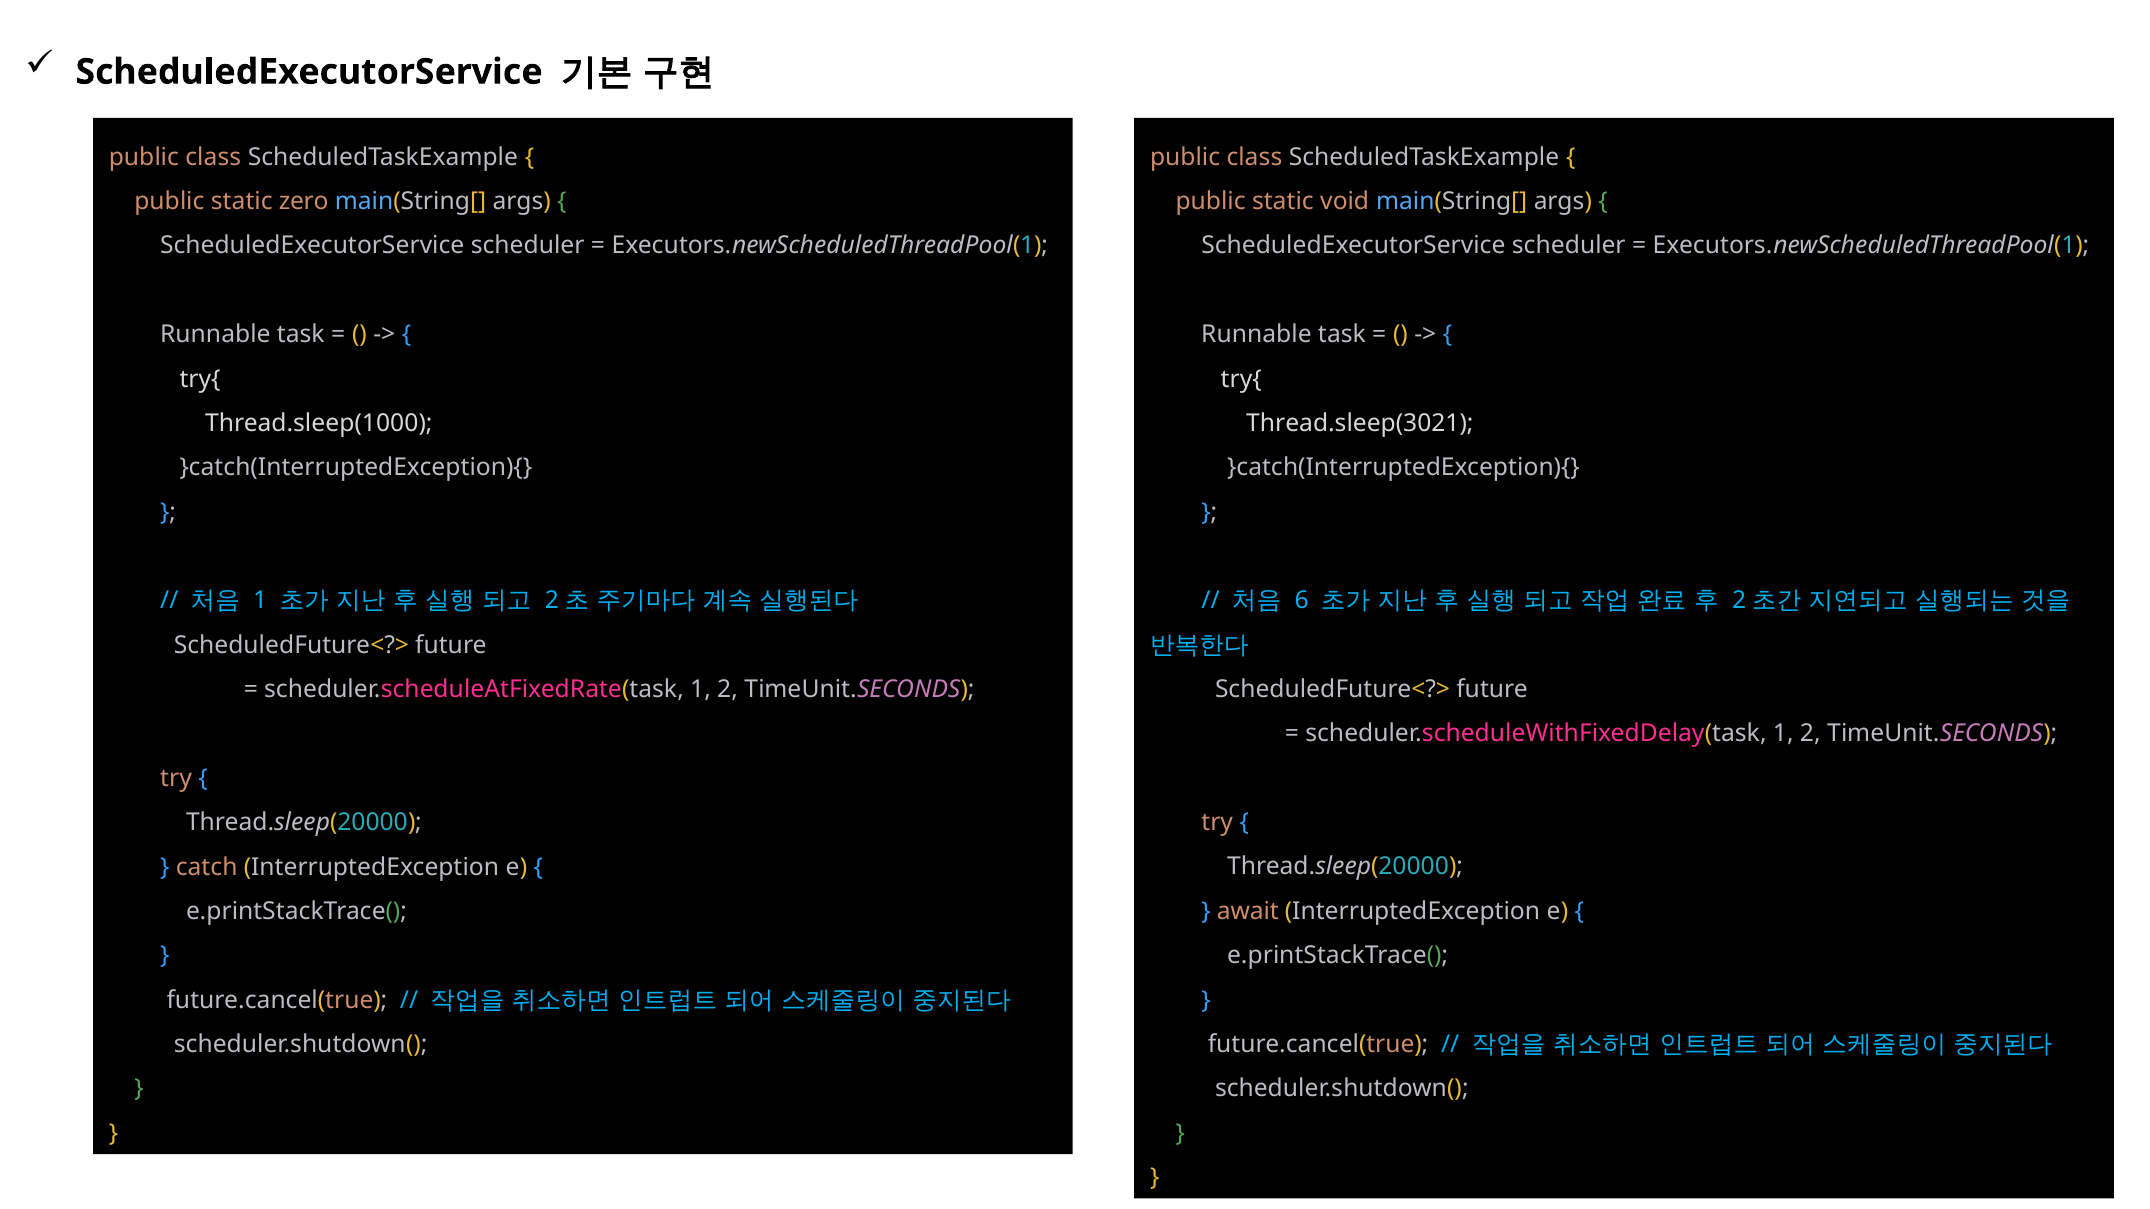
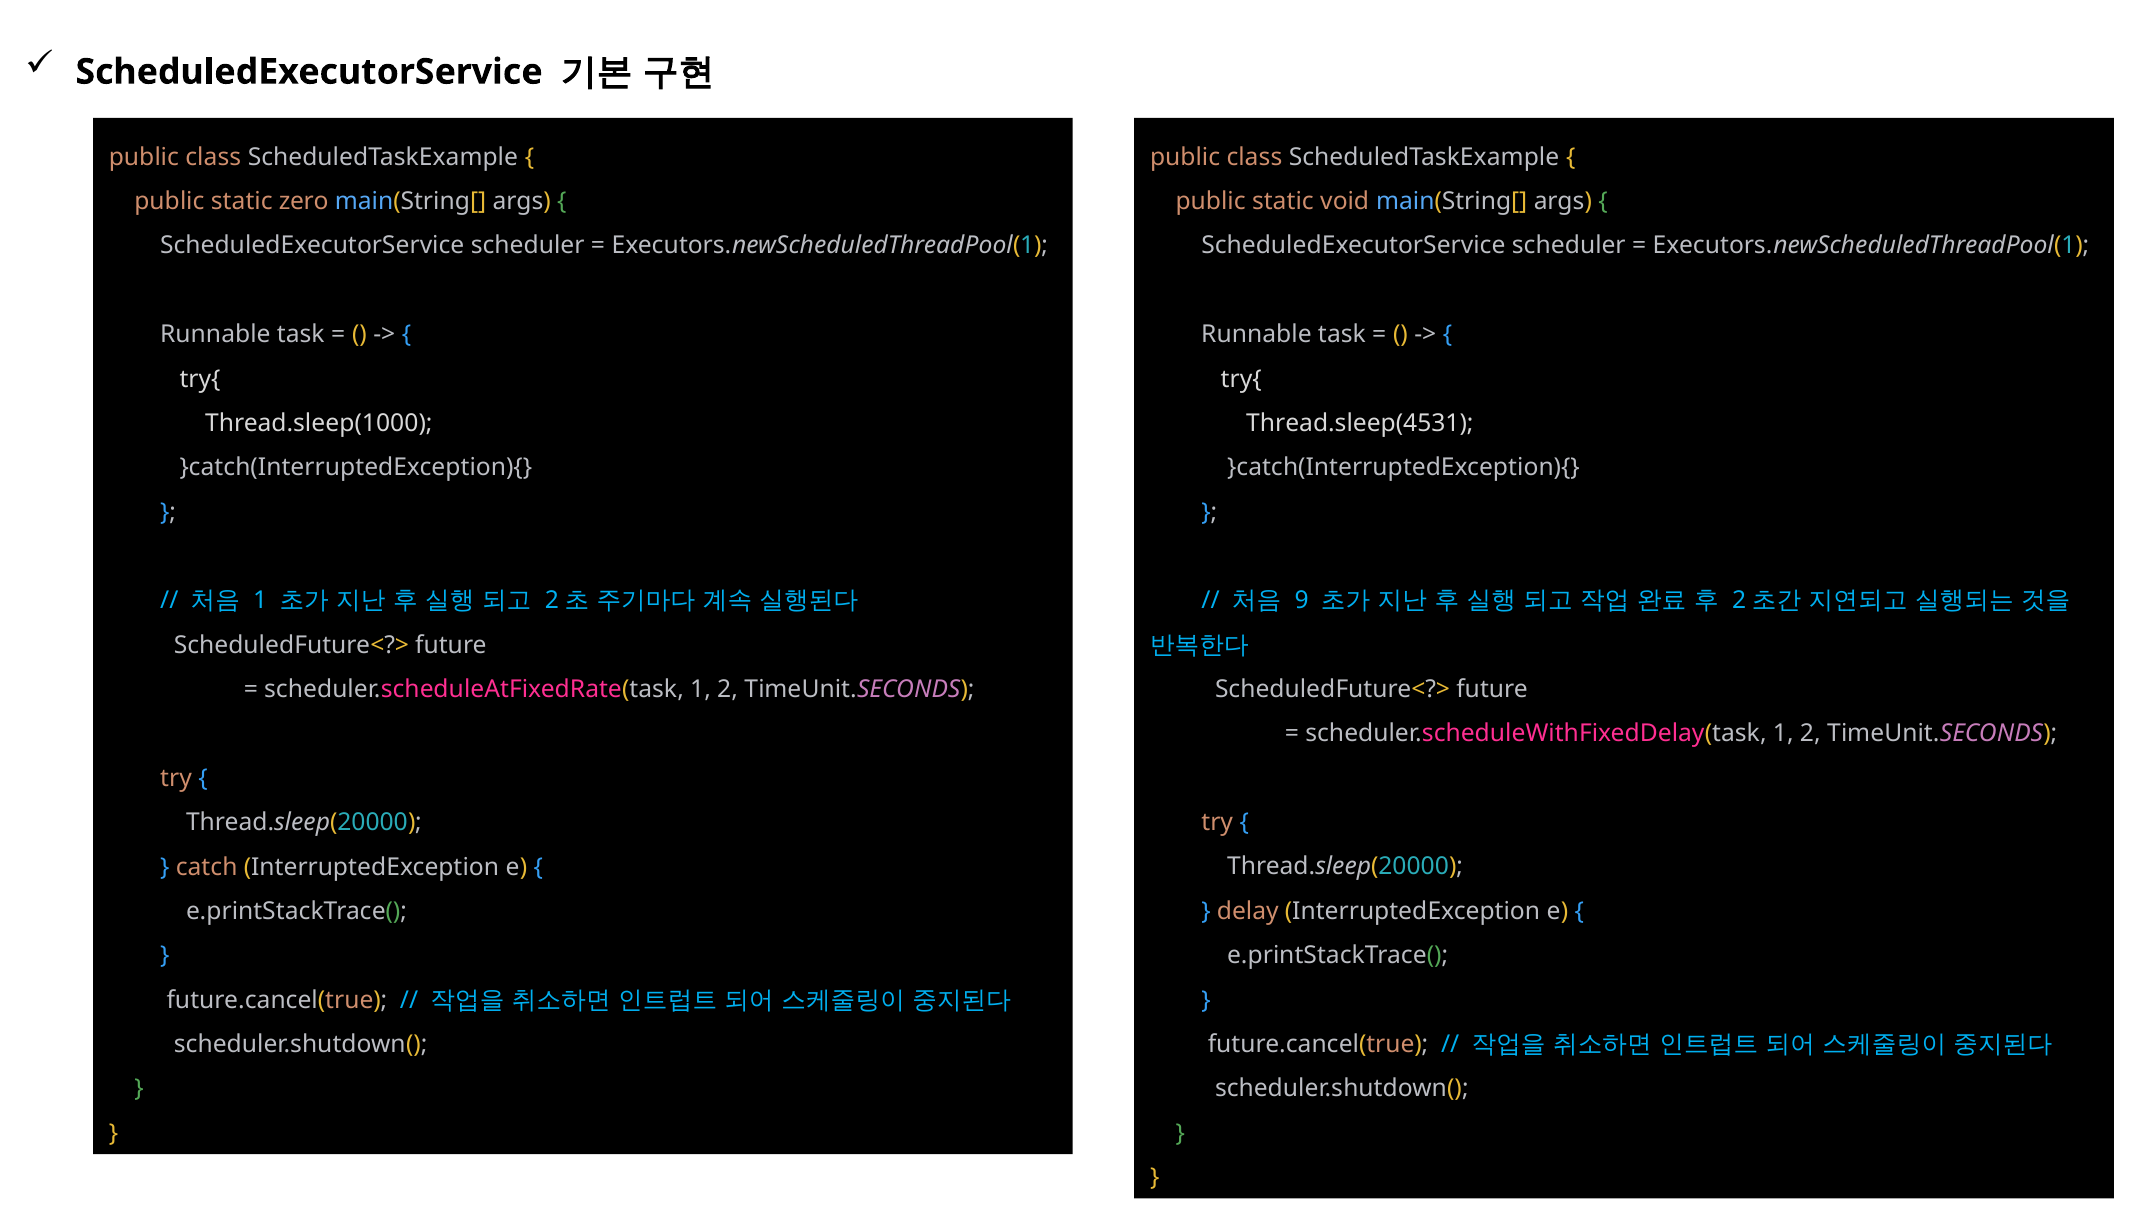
Thread.sleep(3021: Thread.sleep(3021 -> Thread.sleep(4531
6: 6 -> 9
await: await -> delay
